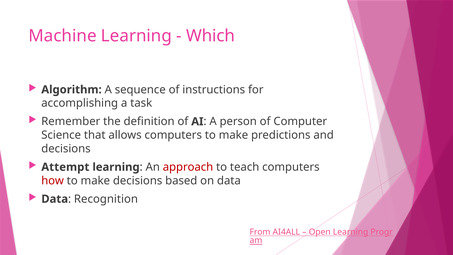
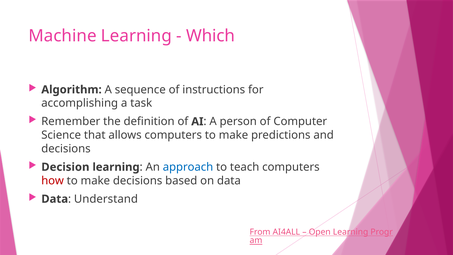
Attempt: Attempt -> Decision
approach colour: red -> blue
Recognition: Recognition -> Understand
